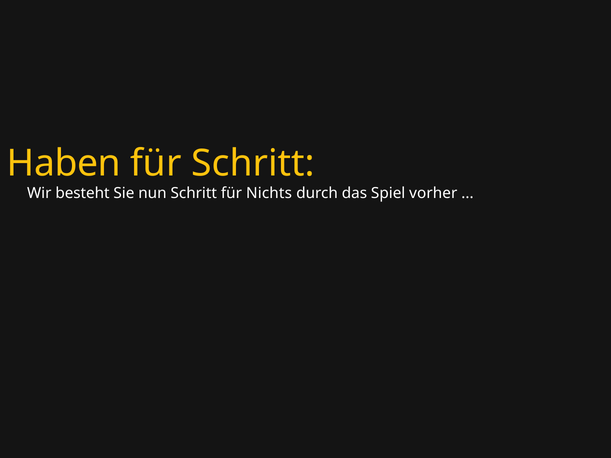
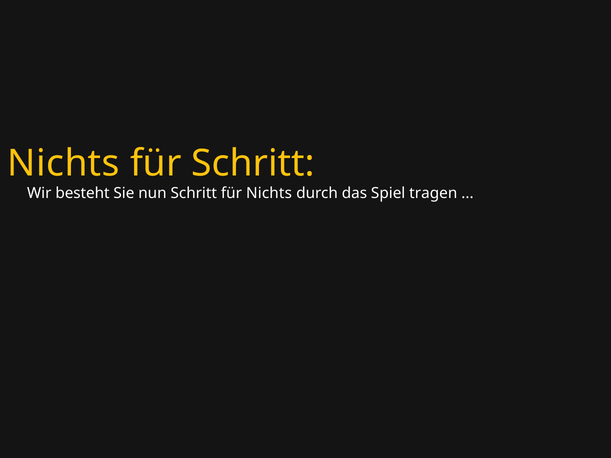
Haben at (64, 164): Haben -> Nichts
vorher: vorher -> tragen
